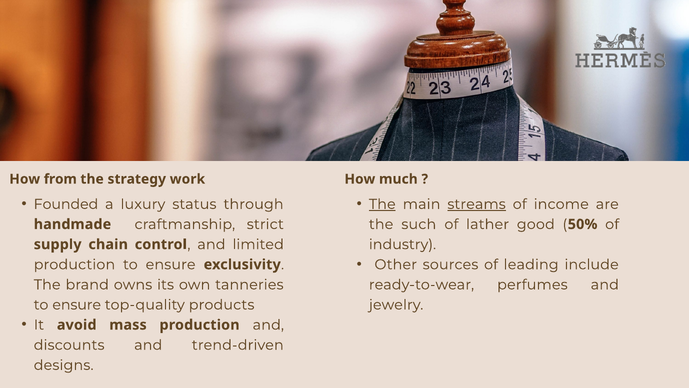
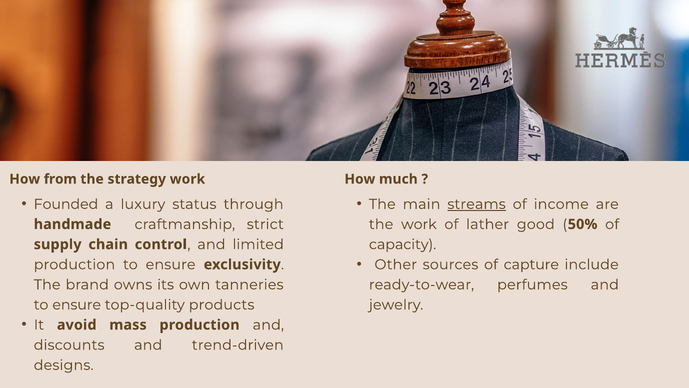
The at (382, 204) underline: present -> none
the such: such -> work
industry: industry -> capacity
leading: leading -> capture
